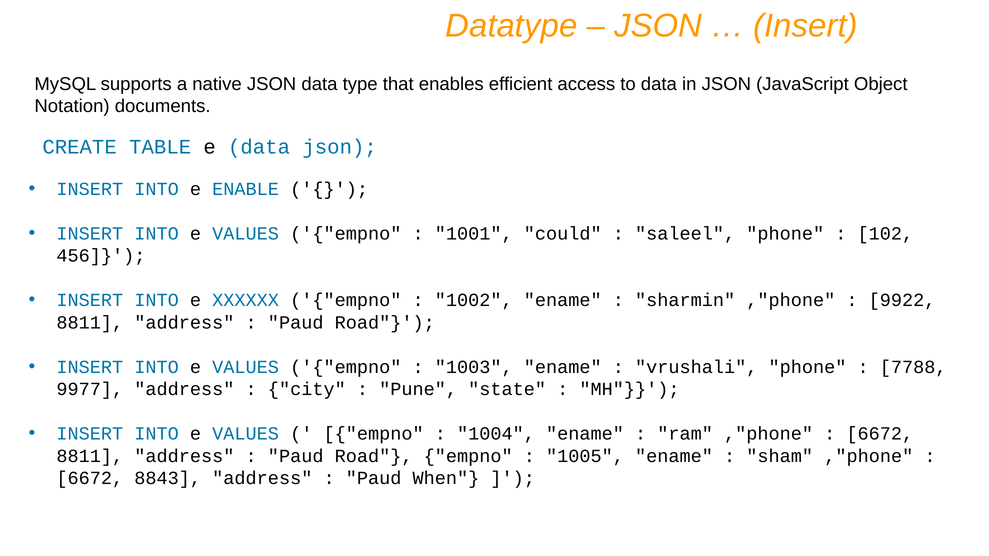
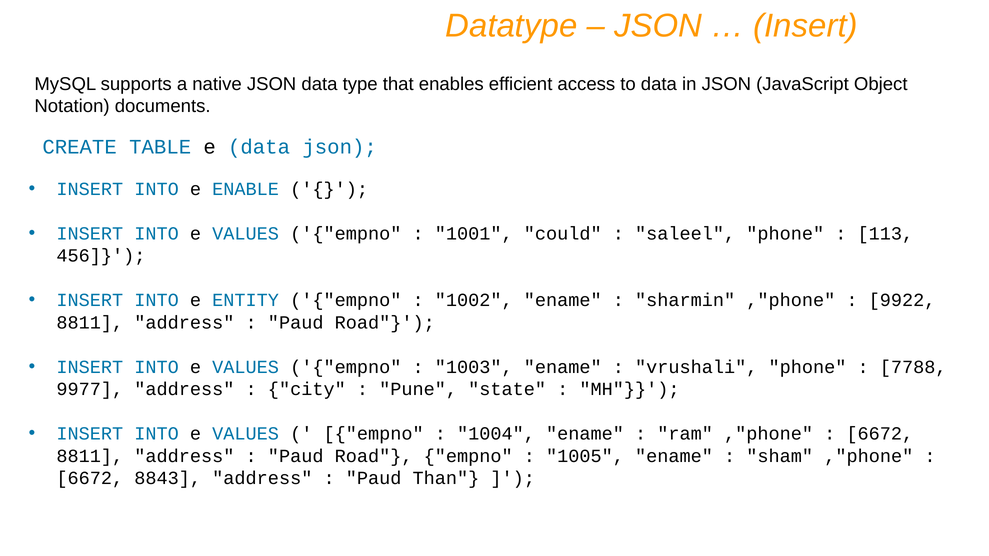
102: 102 -> 113
XXXXXX: XXXXXX -> ENTITY
When: When -> Than
